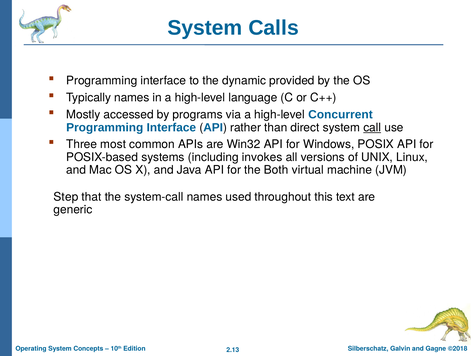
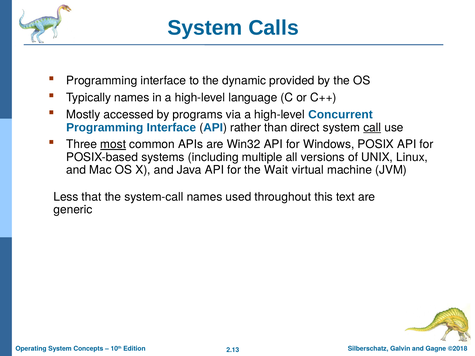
most underline: none -> present
invokes: invokes -> multiple
Both: Both -> Wait
Step: Step -> Less
